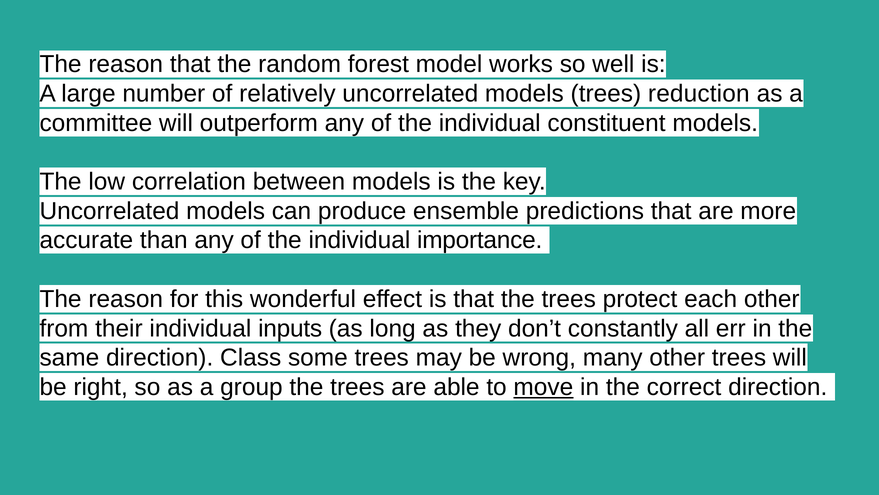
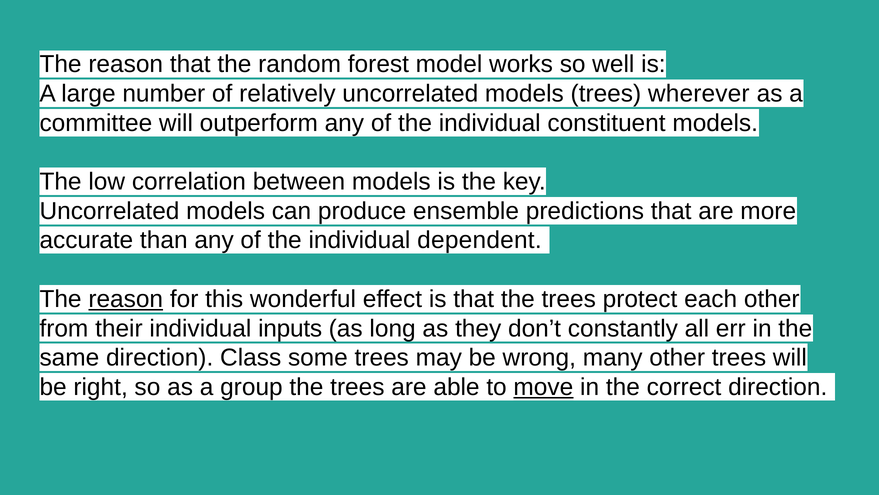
reduction: reduction -> wherever
importance: importance -> dependent
reason at (126, 299) underline: none -> present
